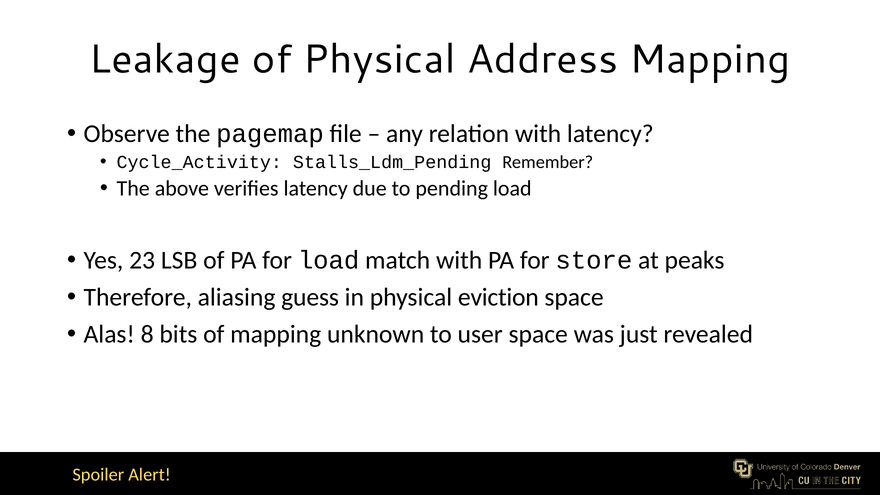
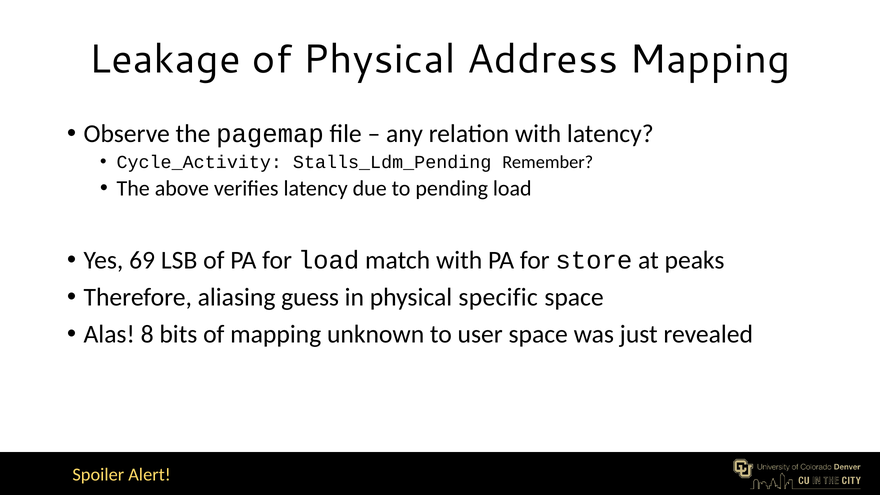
23: 23 -> 69
eviction: eviction -> specific
